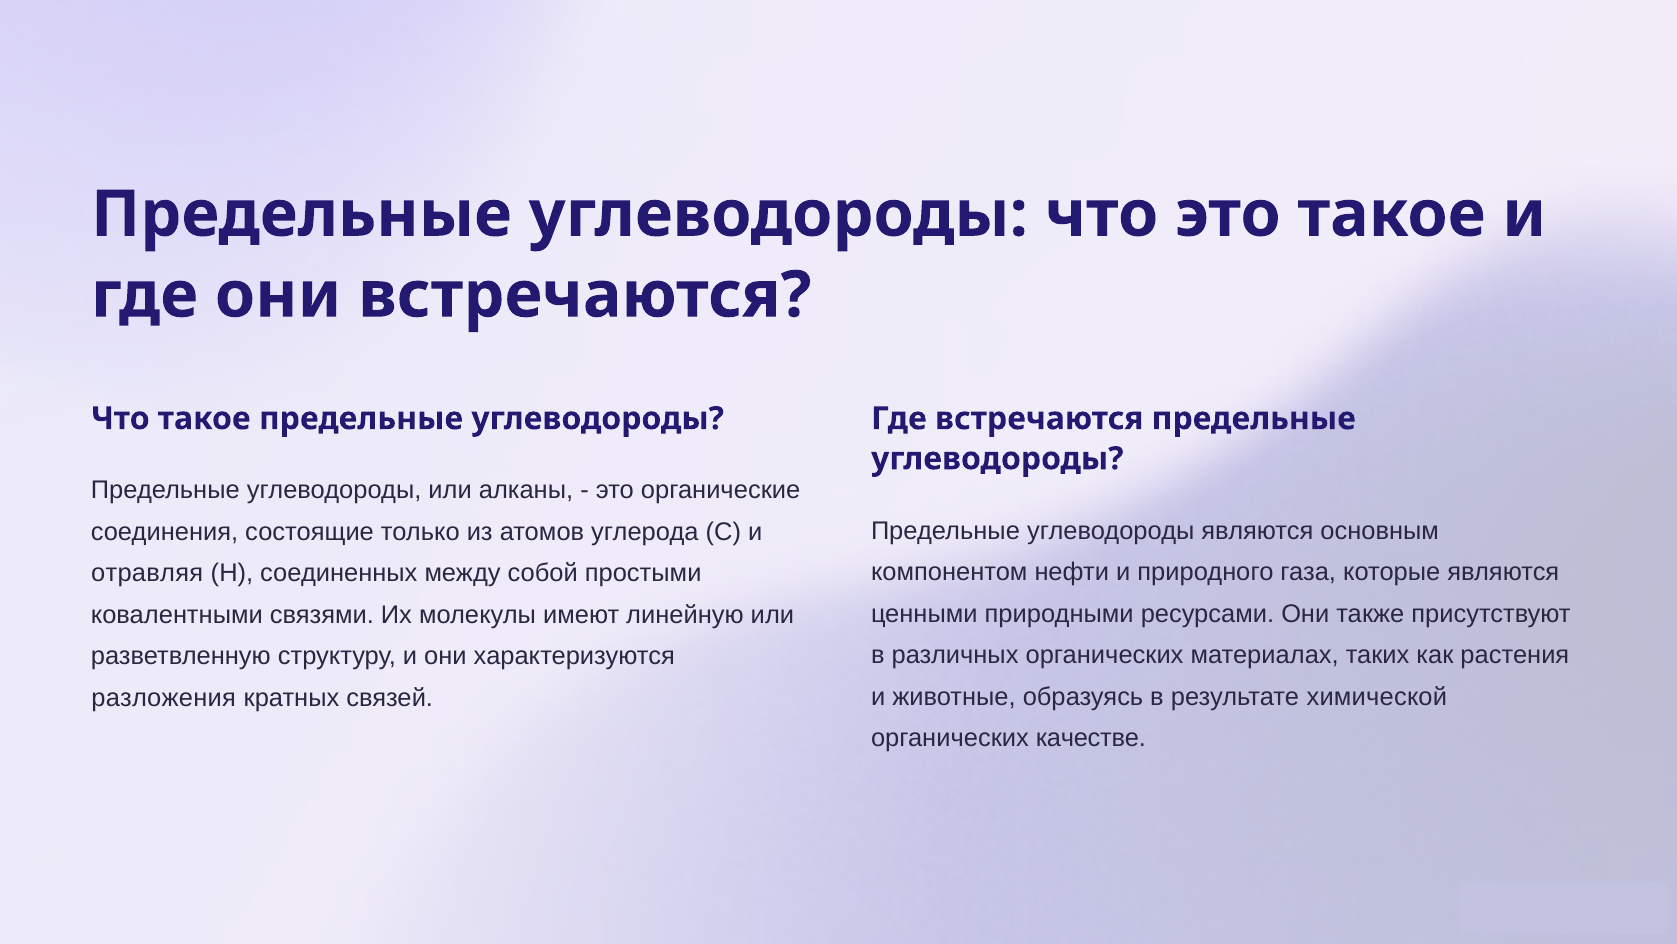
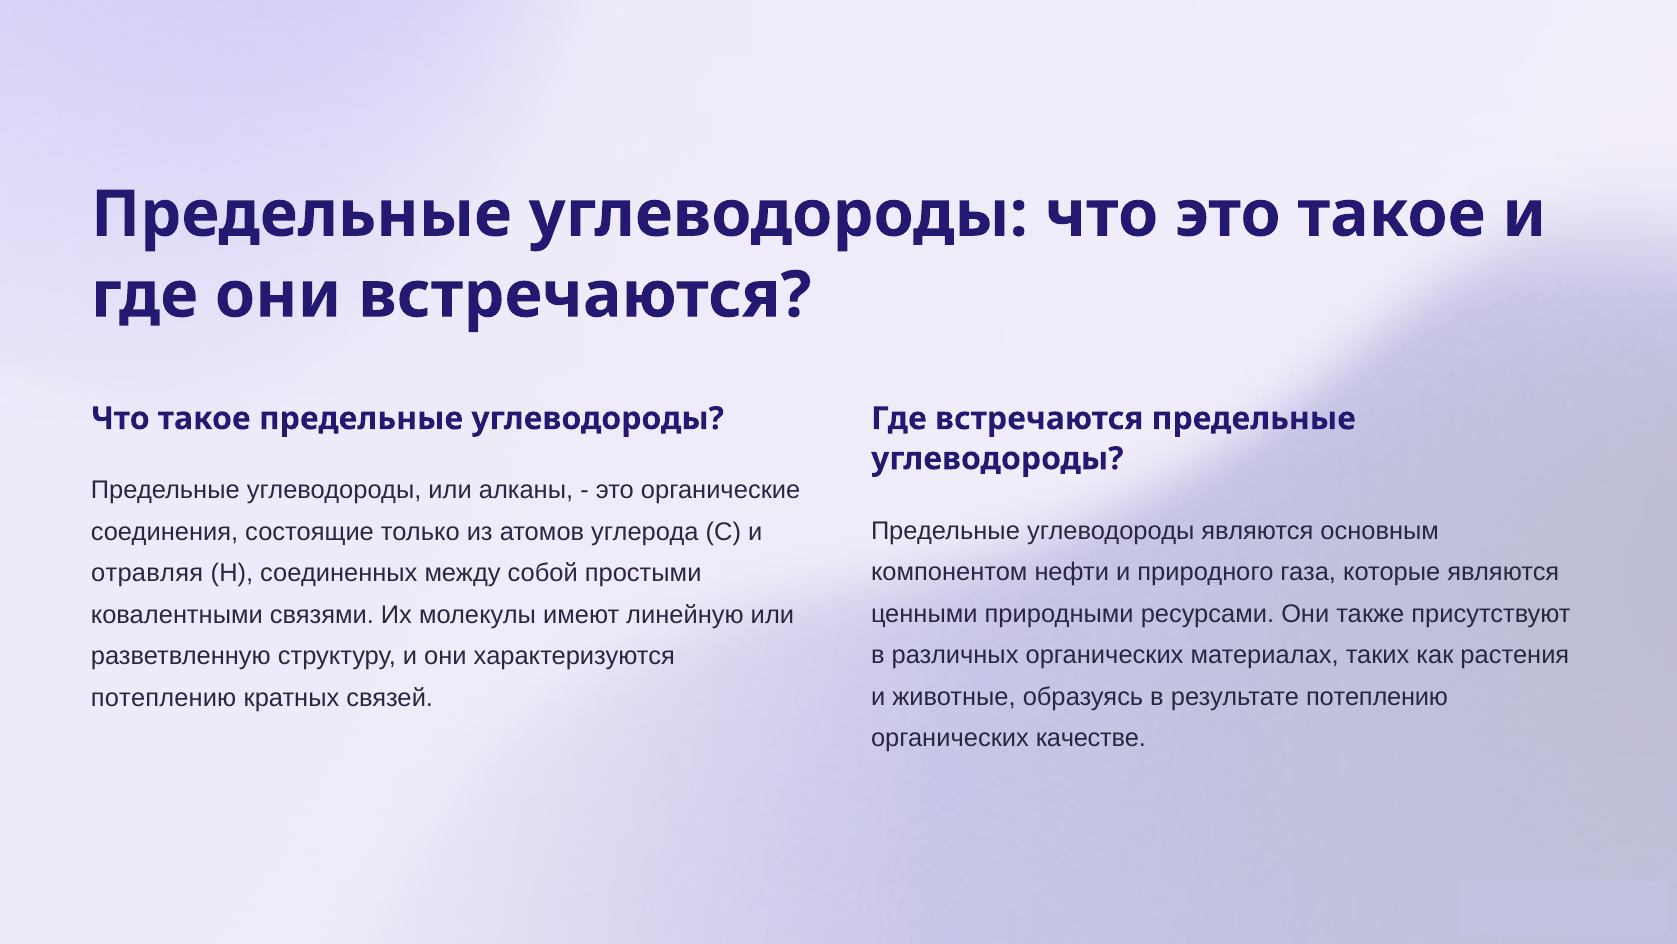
результате химической: химической -> потеплению
разложения at (164, 697): разложения -> потеплению
